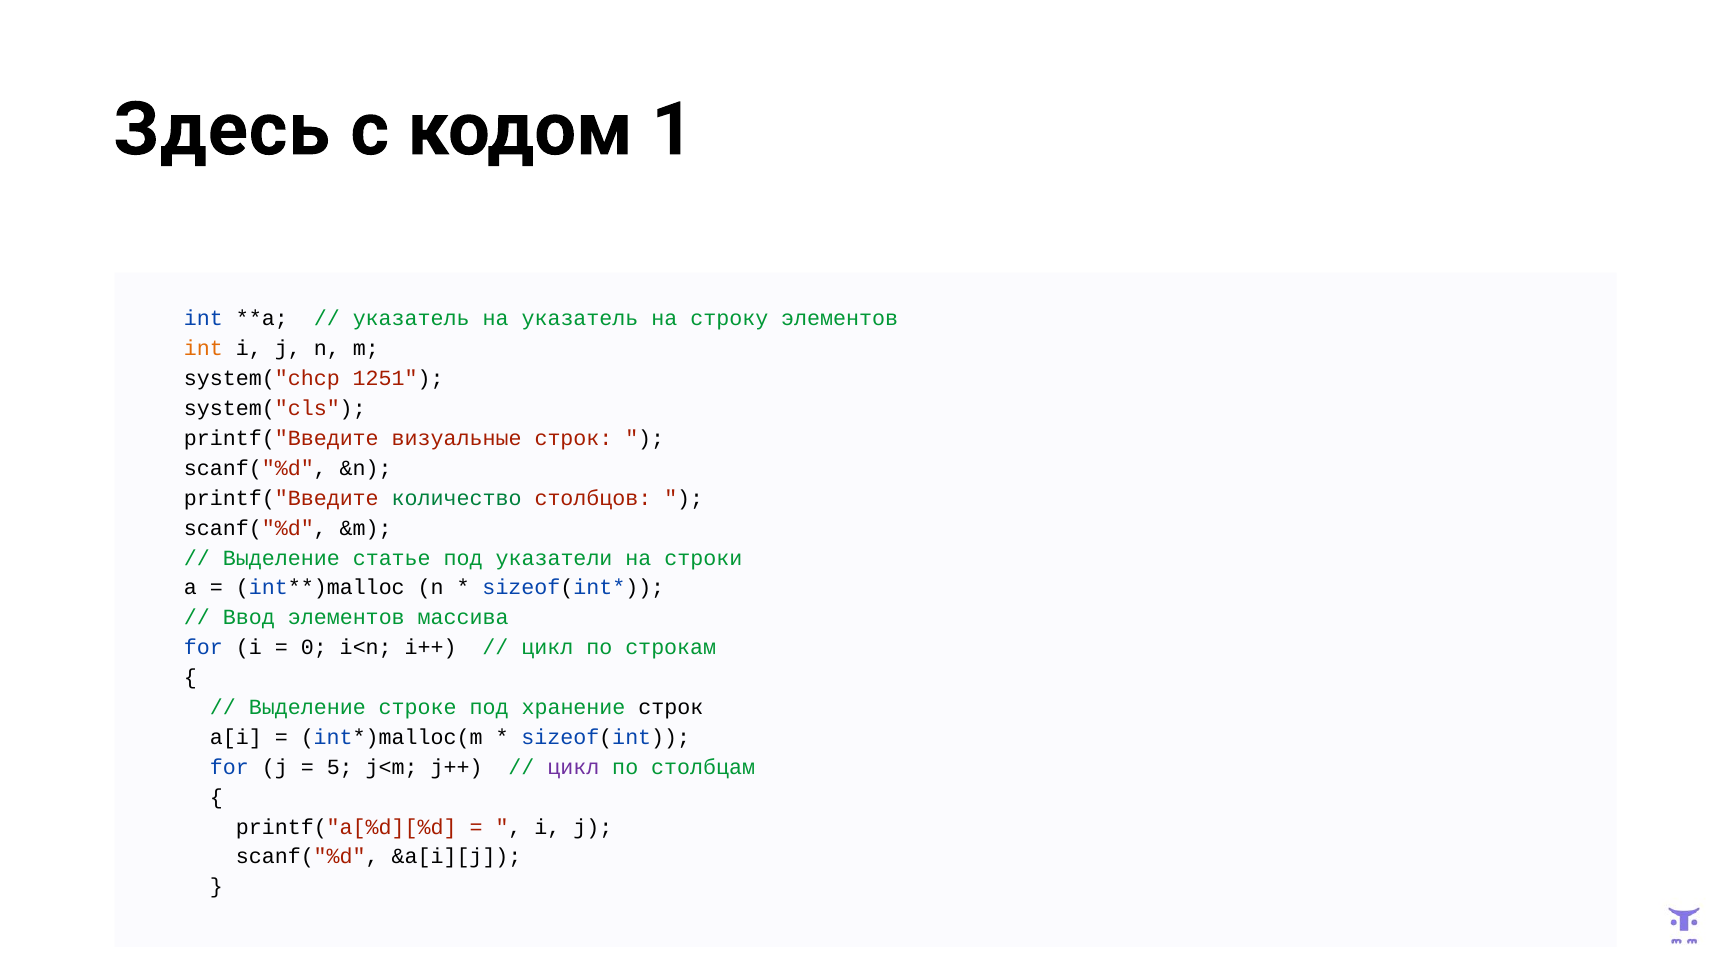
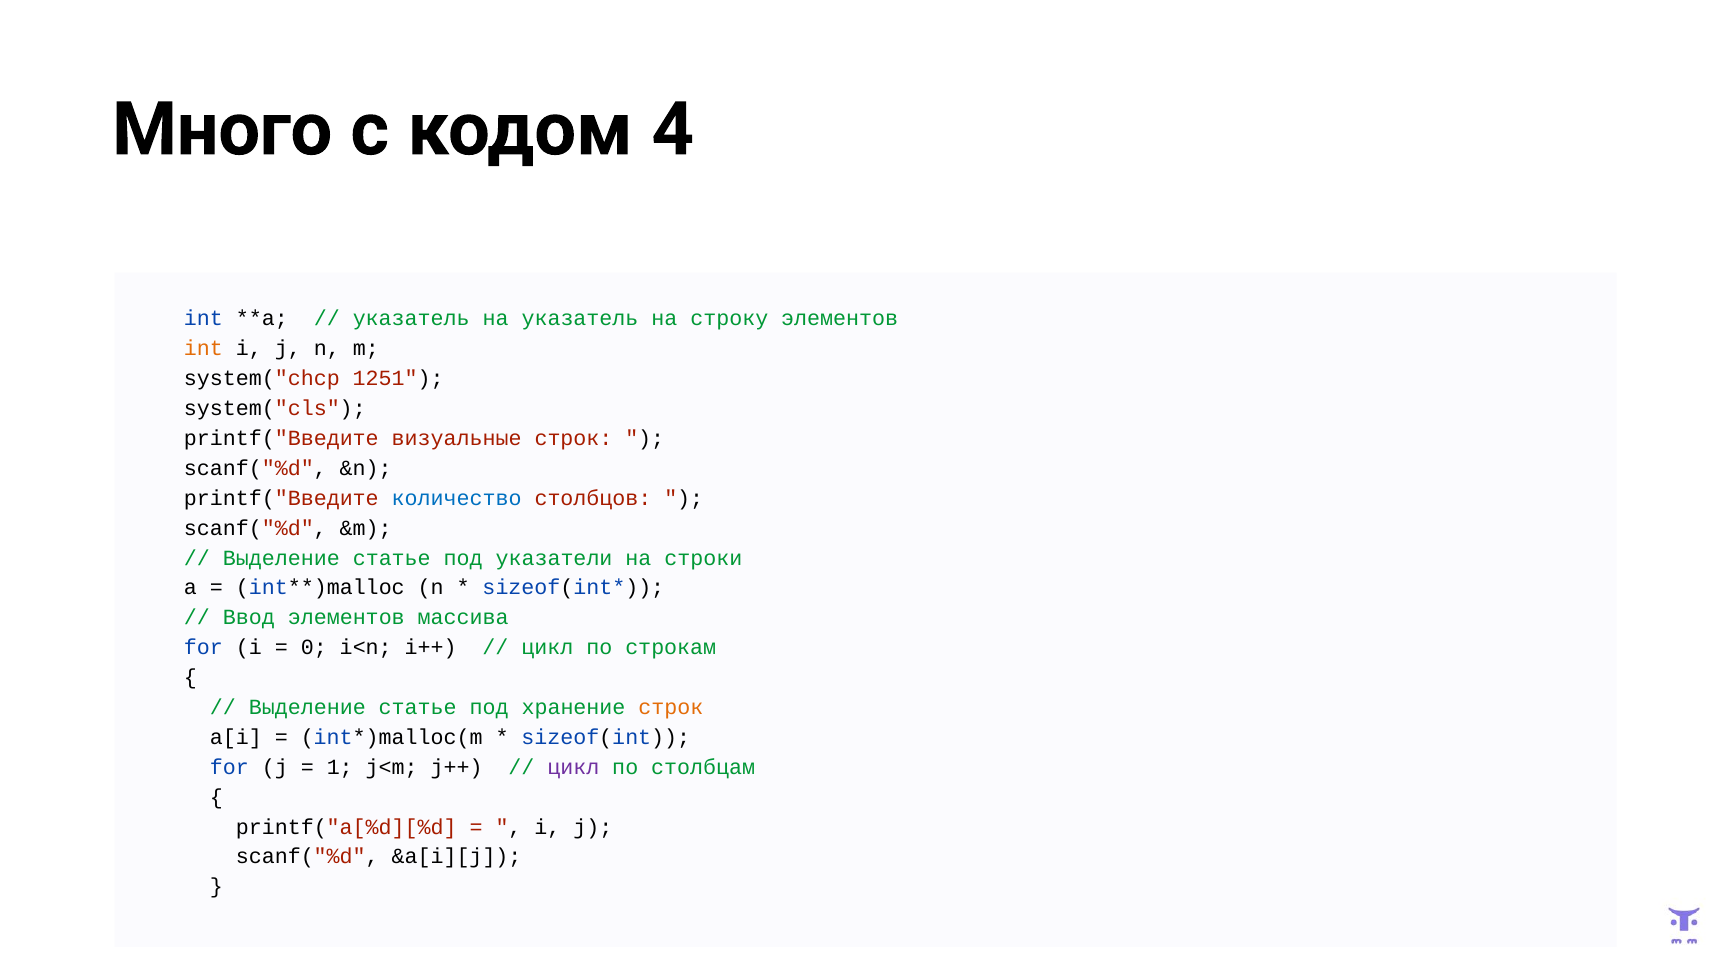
Здесь: Здесь -> Много
1: 1 -> 4
количество colour: green -> blue
строке at (418, 707): строке -> статье
строк at (671, 707) colour: black -> orange
5: 5 -> 1
